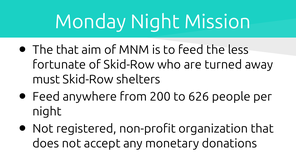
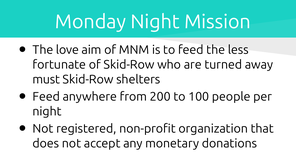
The that: that -> love
626: 626 -> 100
